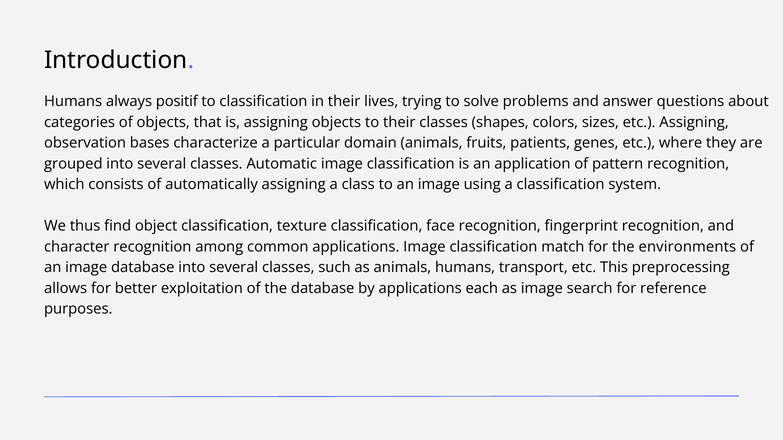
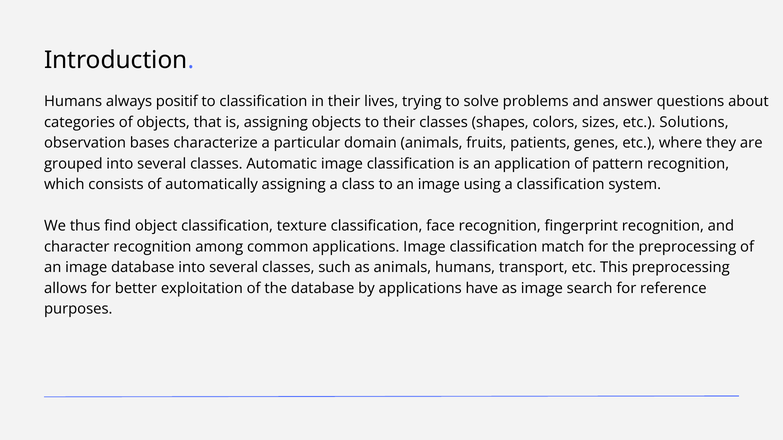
etc Assigning: Assigning -> Solutions
the environments: environments -> preprocessing
each: each -> have
